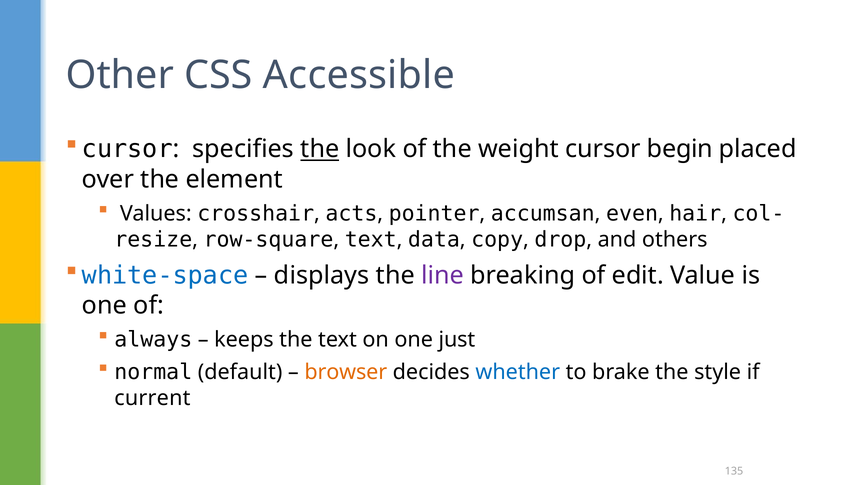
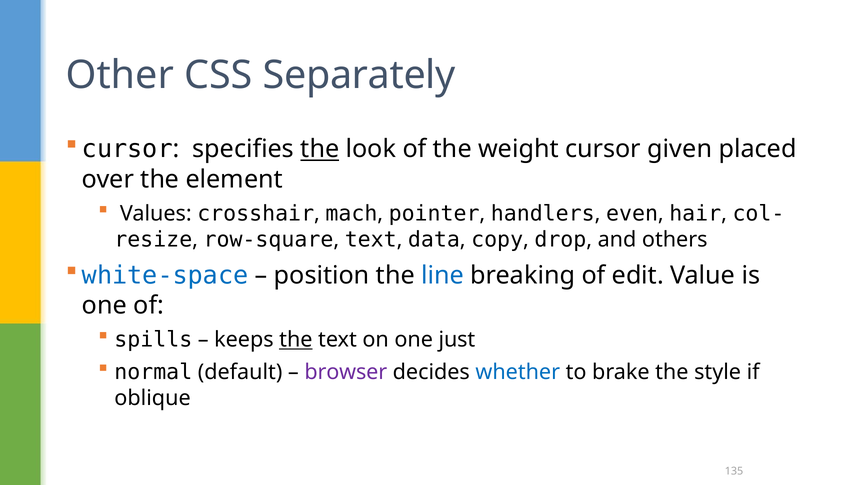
Accessible: Accessible -> Separately
begin: begin -> given
acts: acts -> mach
accumsan: accumsan -> handlers
displays: displays -> position
line colour: purple -> blue
always: always -> spills
the at (296, 340) underline: none -> present
browser colour: orange -> purple
current: current -> oblique
